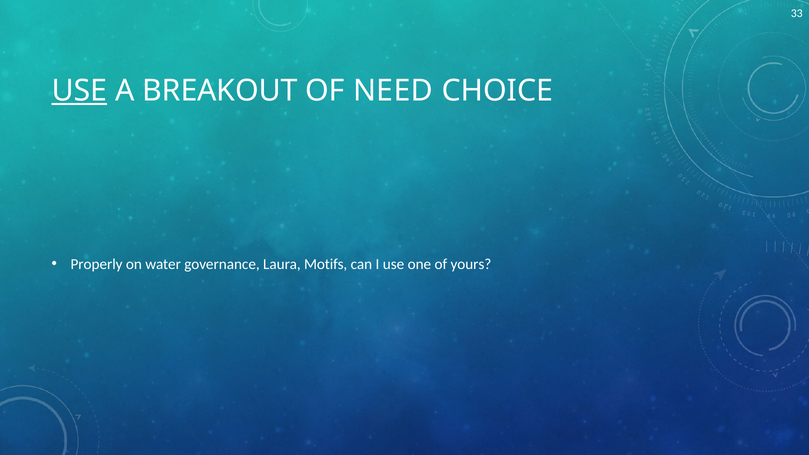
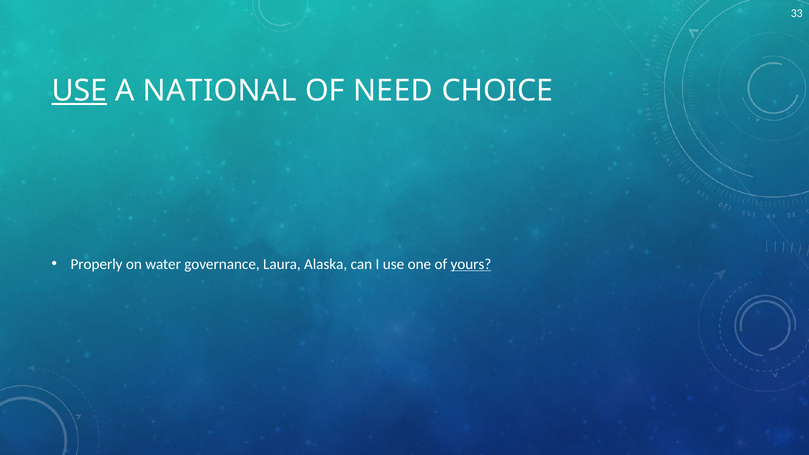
BREAKOUT: BREAKOUT -> NATIONAL
Motifs: Motifs -> Alaska
yours underline: none -> present
